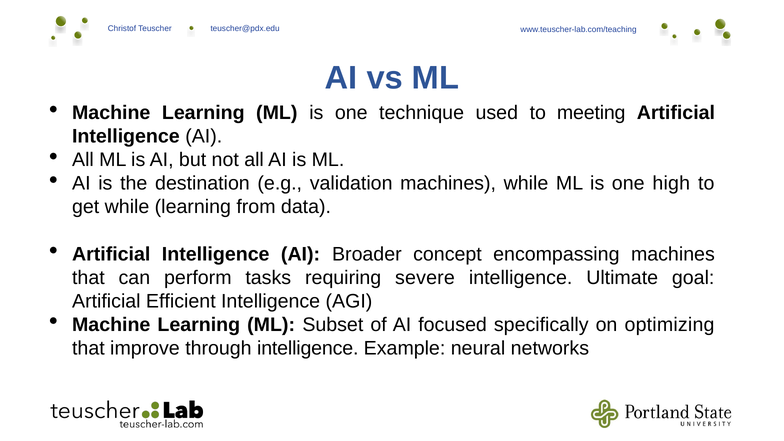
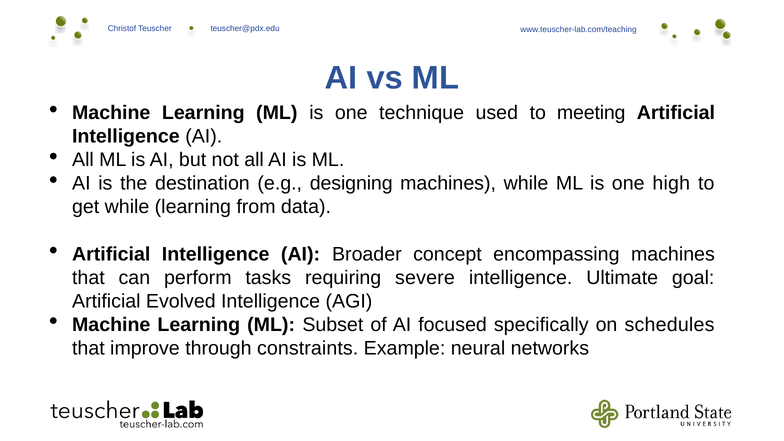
validation: validation -> designing
Efficient: Efficient -> Evolved
optimizing: optimizing -> schedules
through intelligence: intelligence -> constraints
